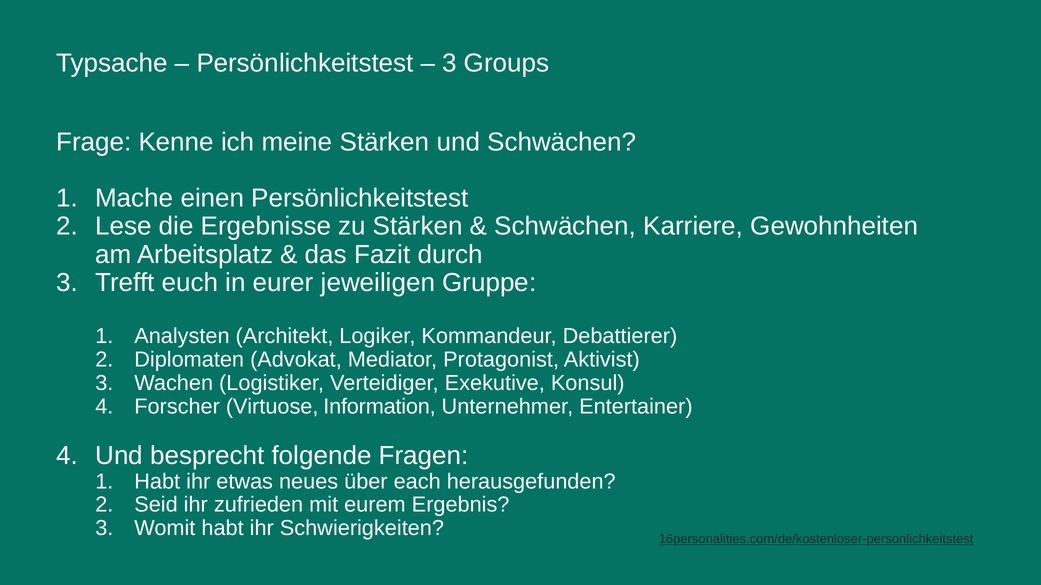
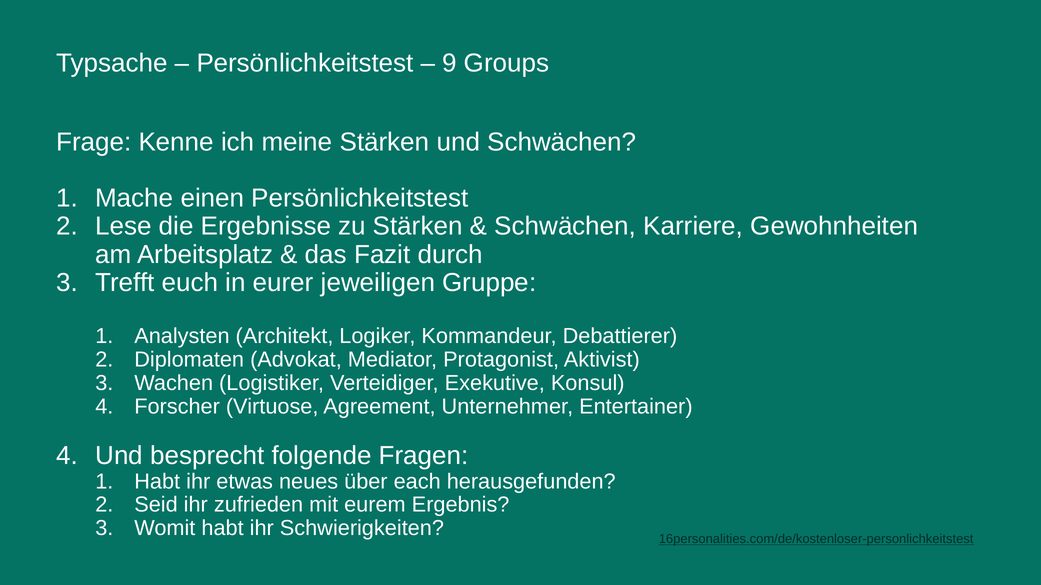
3 at (450, 63): 3 -> 9
Information: Information -> Agreement
